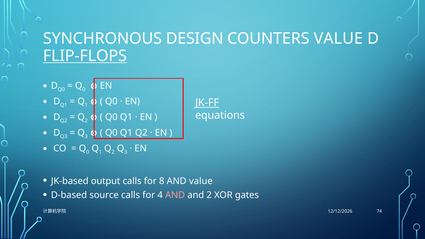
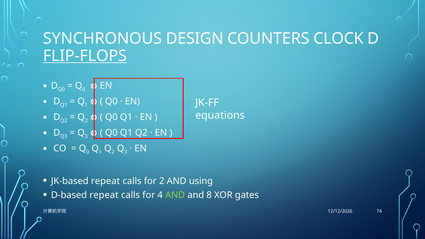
COUNTERS VALUE: VALUE -> CLOCK
JK-FF underline: present -> none
JK-based output: output -> repeat
for 8: 8 -> 2
AND value: value -> using
D-based source: source -> repeat
AND at (175, 195) colour: pink -> light green
and 2: 2 -> 8
